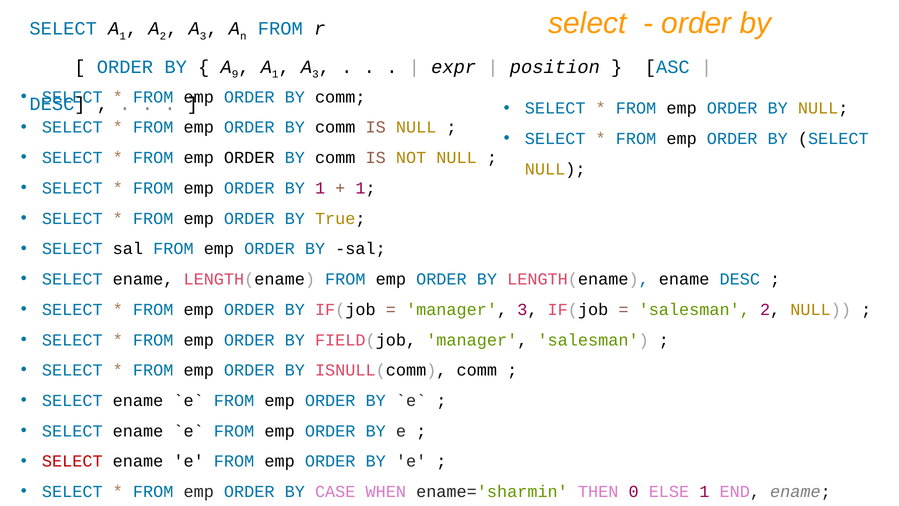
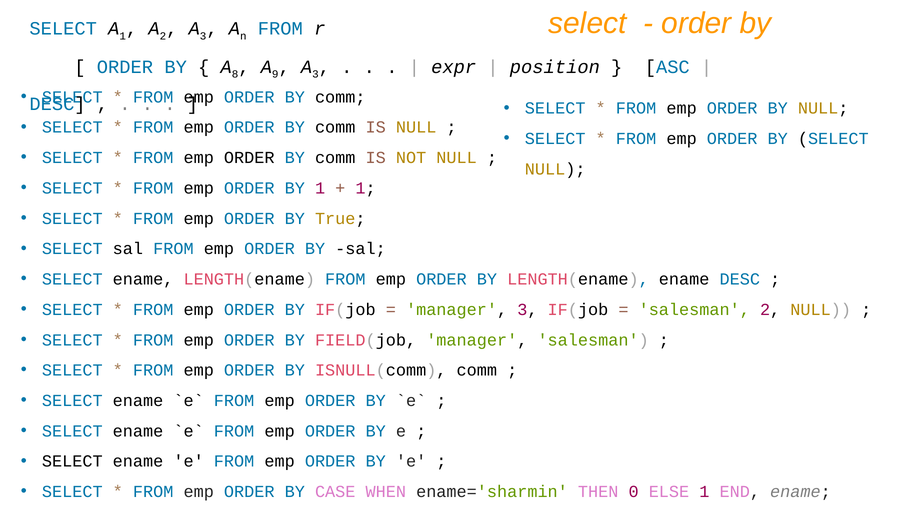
9: 9 -> 8
1 at (275, 74): 1 -> 9
SELECT at (72, 461) colour: red -> black
